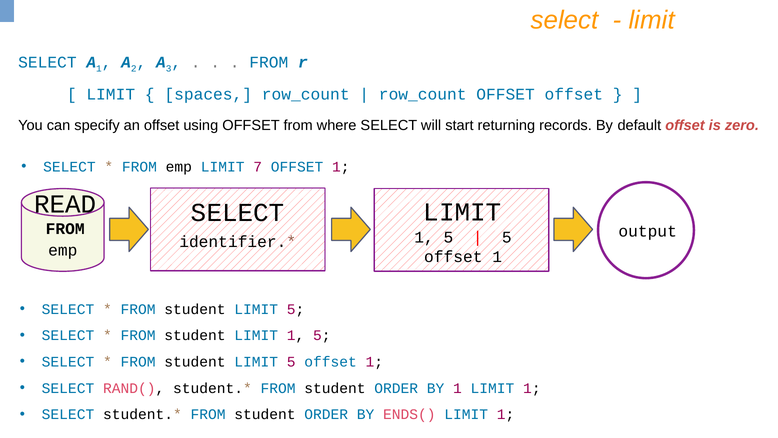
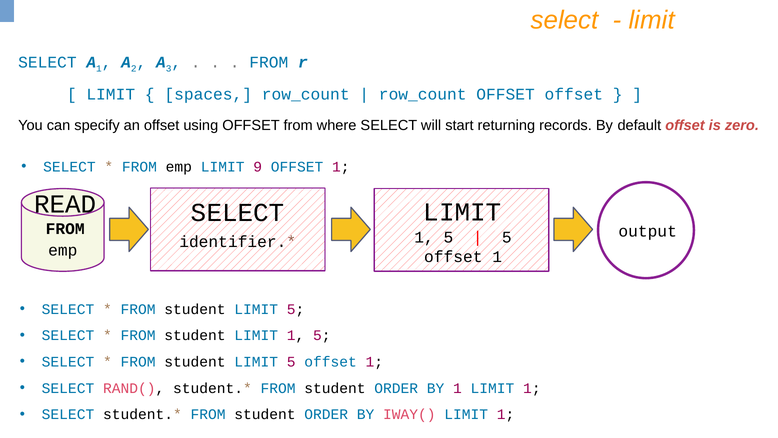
7: 7 -> 9
ENDS(: ENDS( -> IWAY(
